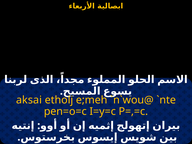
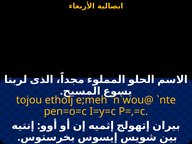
aksai: aksai -> tojou
